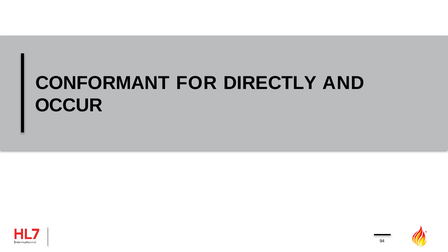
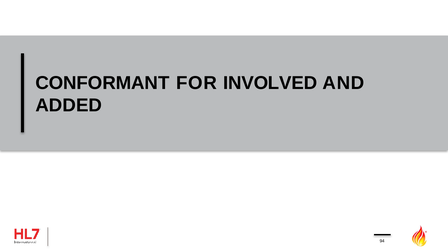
DIRECTLY: DIRECTLY -> INVOLVED
OCCUR: OCCUR -> ADDED
